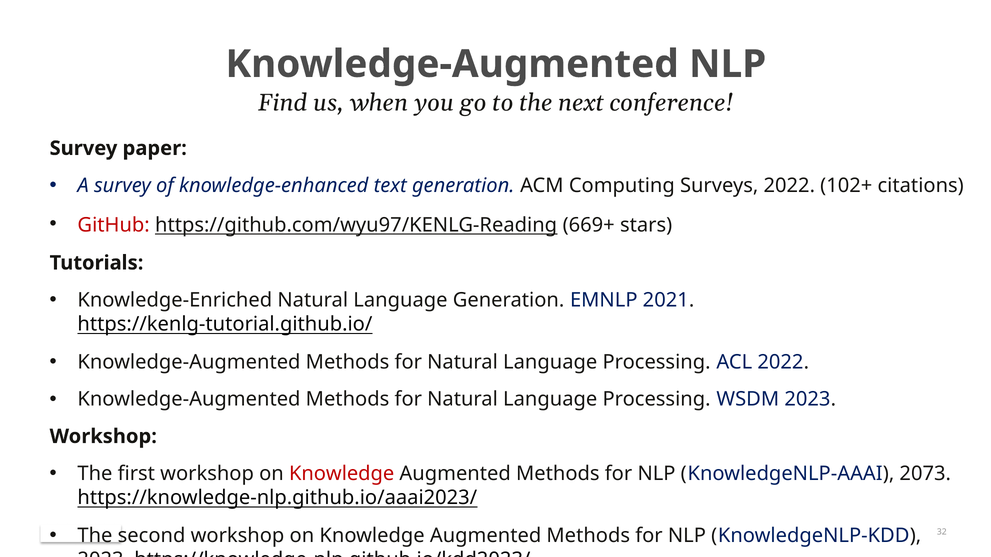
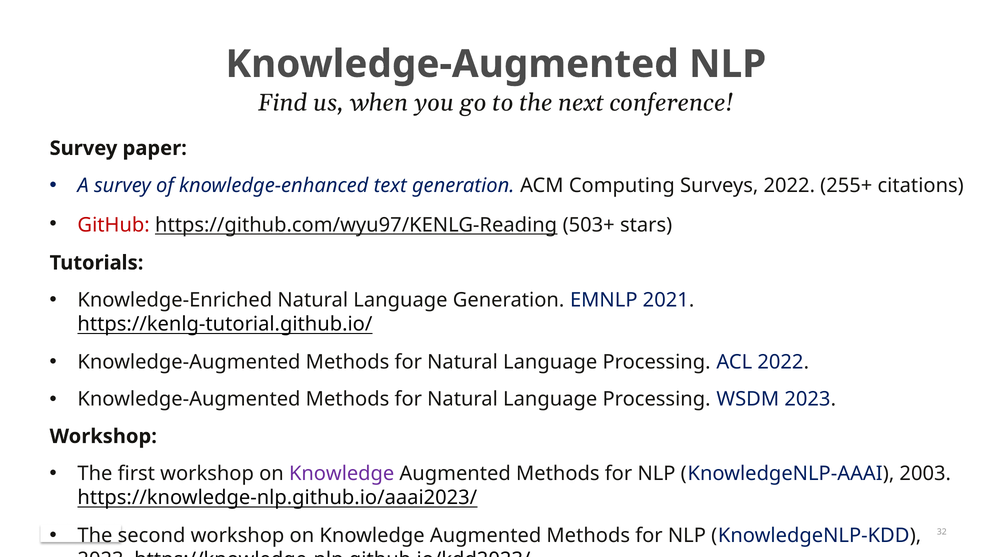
102+: 102+ -> 255+
669+: 669+ -> 503+
Knowledge at (342, 474) colour: red -> purple
2073: 2073 -> 2003
